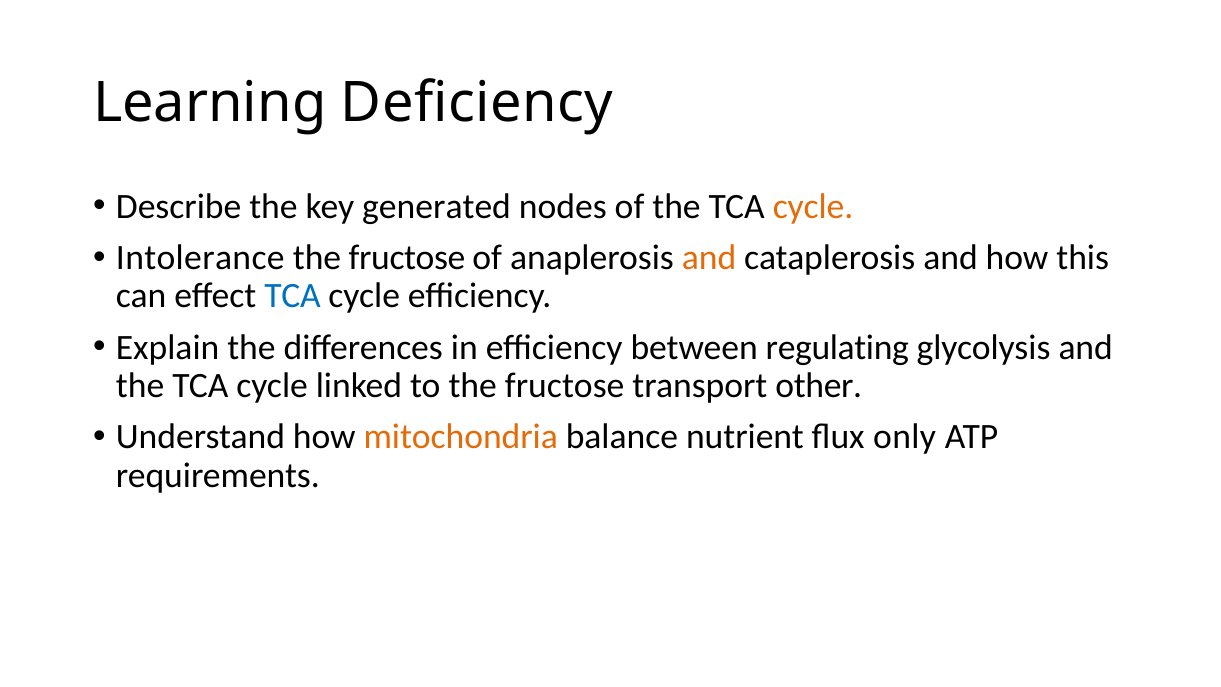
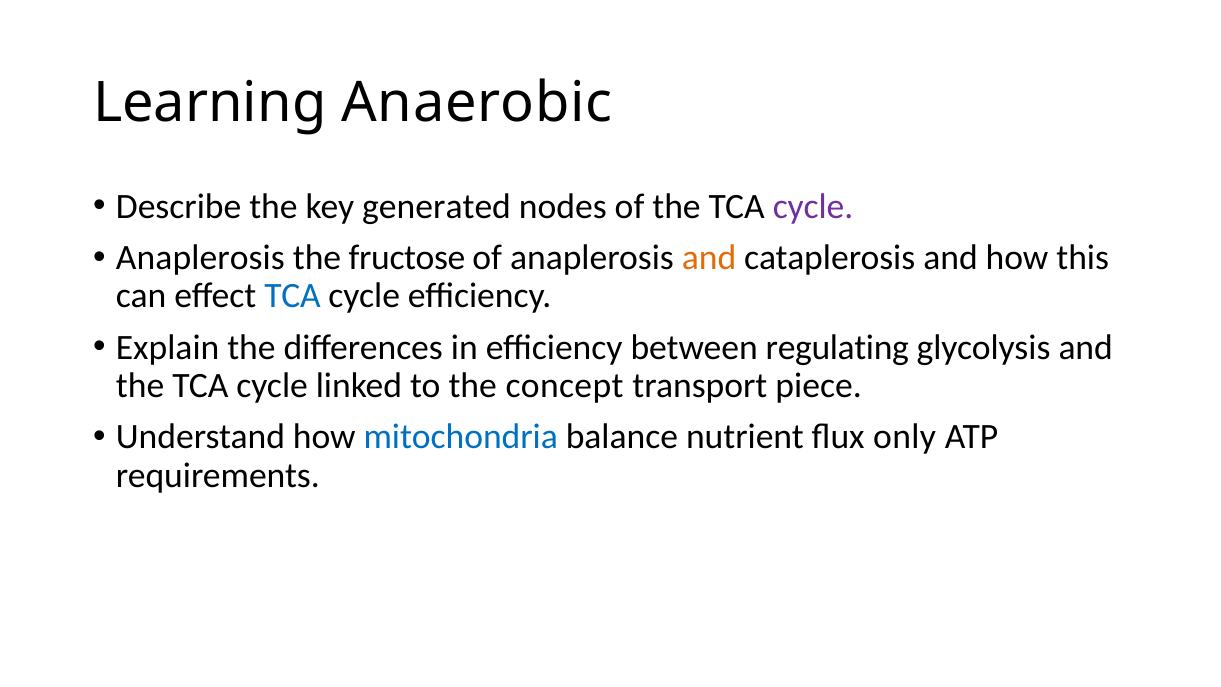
Deficiency: Deficiency -> Anaerobic
cycle at (813, 206) colour: orange -> purple
Intolerance at (200, 258): Intolerance -> Anaplerosis
to the fructose: fructose -> concept
other: other -> piece
mitochondria colour: orange -> blue
